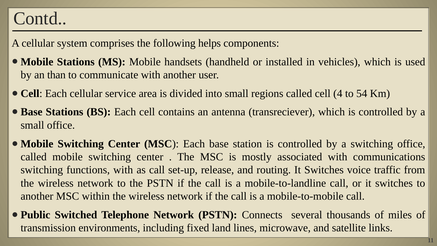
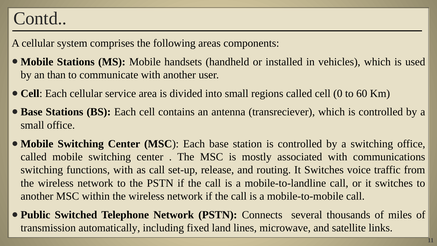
helps: helps -> areas
4: 4 -> 0
54: 54 -> 60
environments: environments -> automatically
